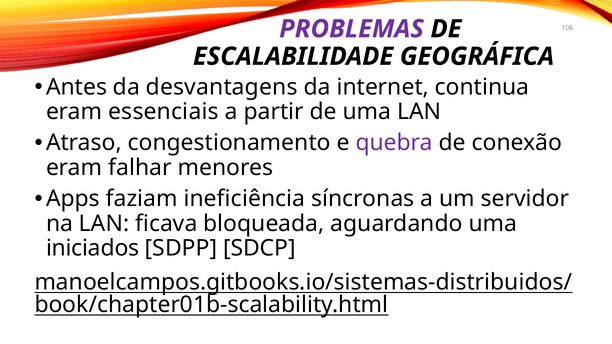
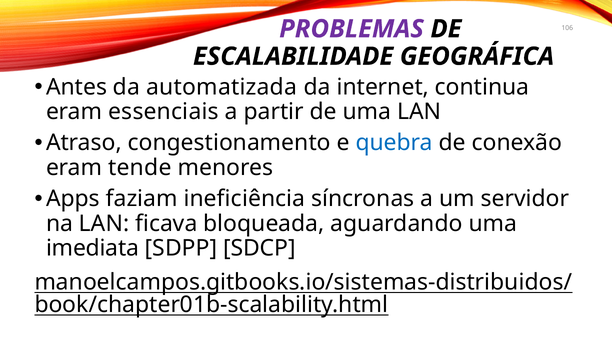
desvantagens: desvantagens -> automatizada
quebra colour: purple -> blue
falhar: falhar -> tende
iniciados: iniciados -> imediata
